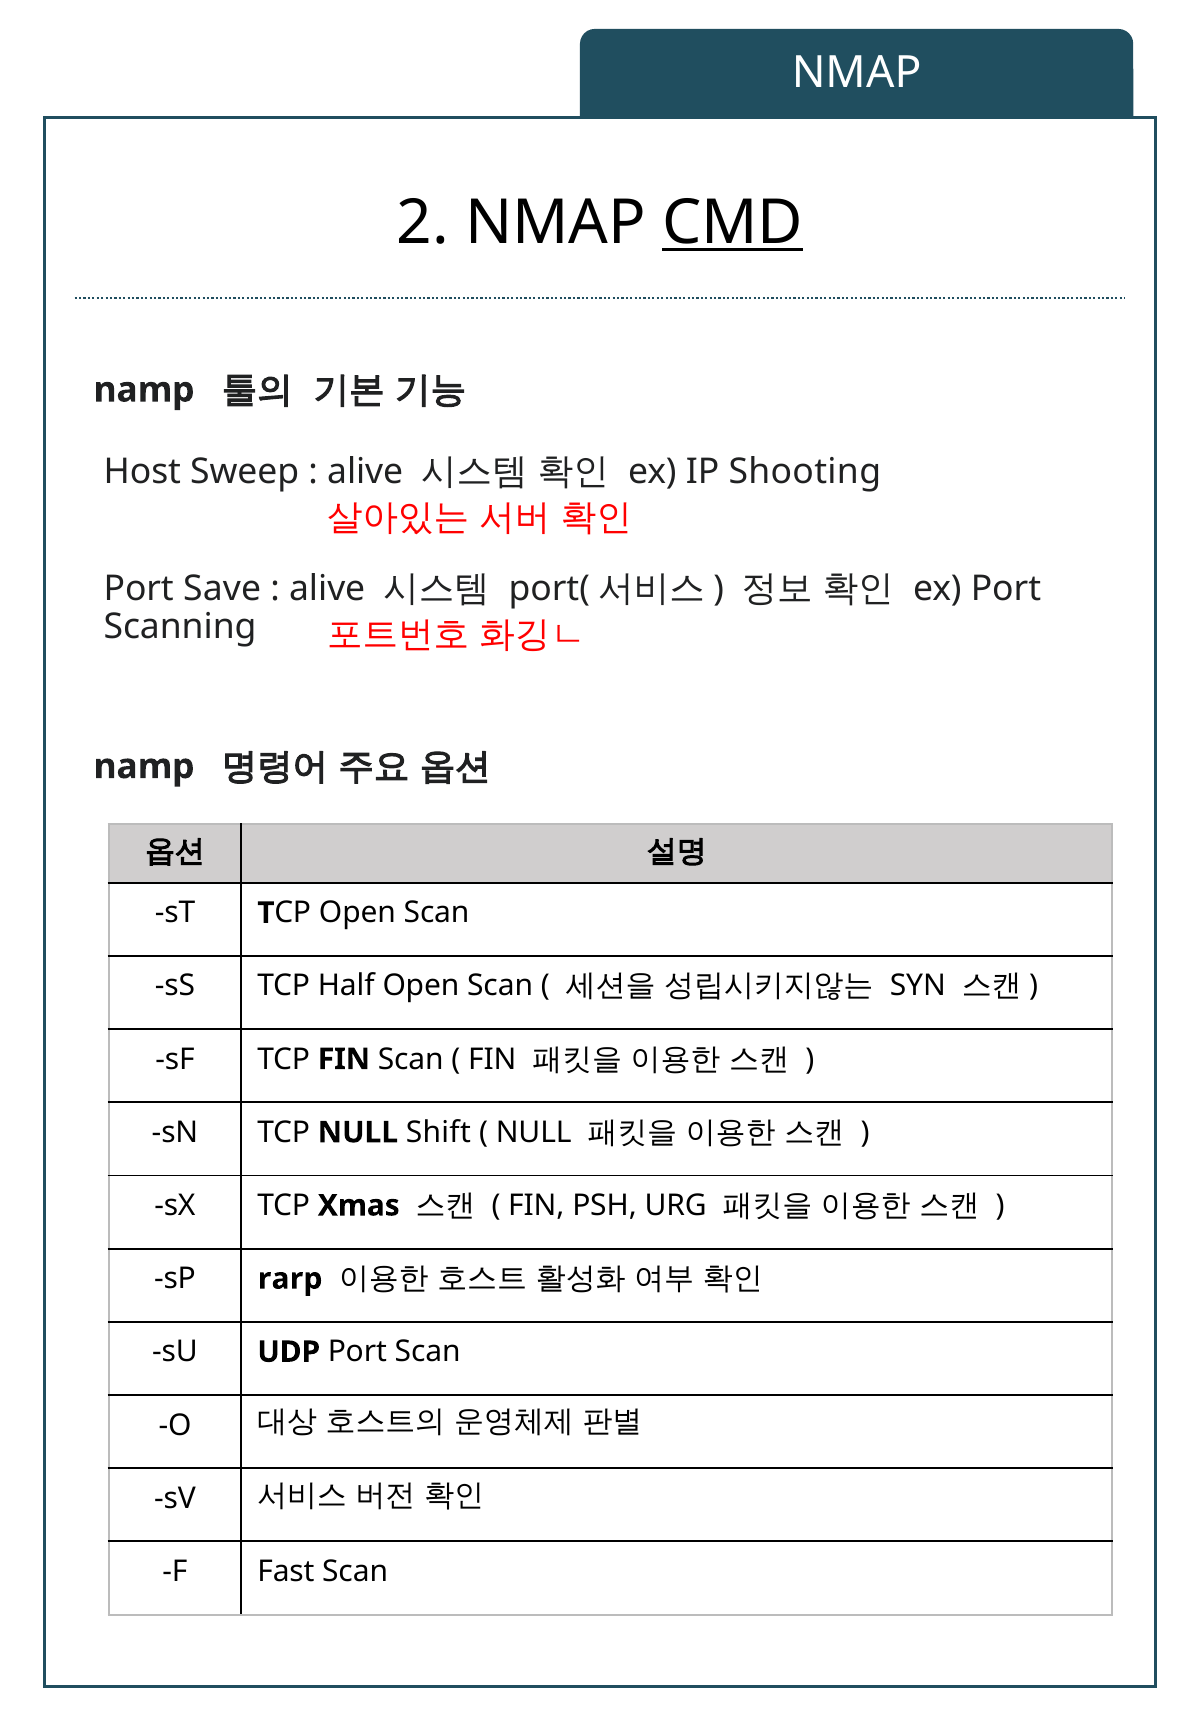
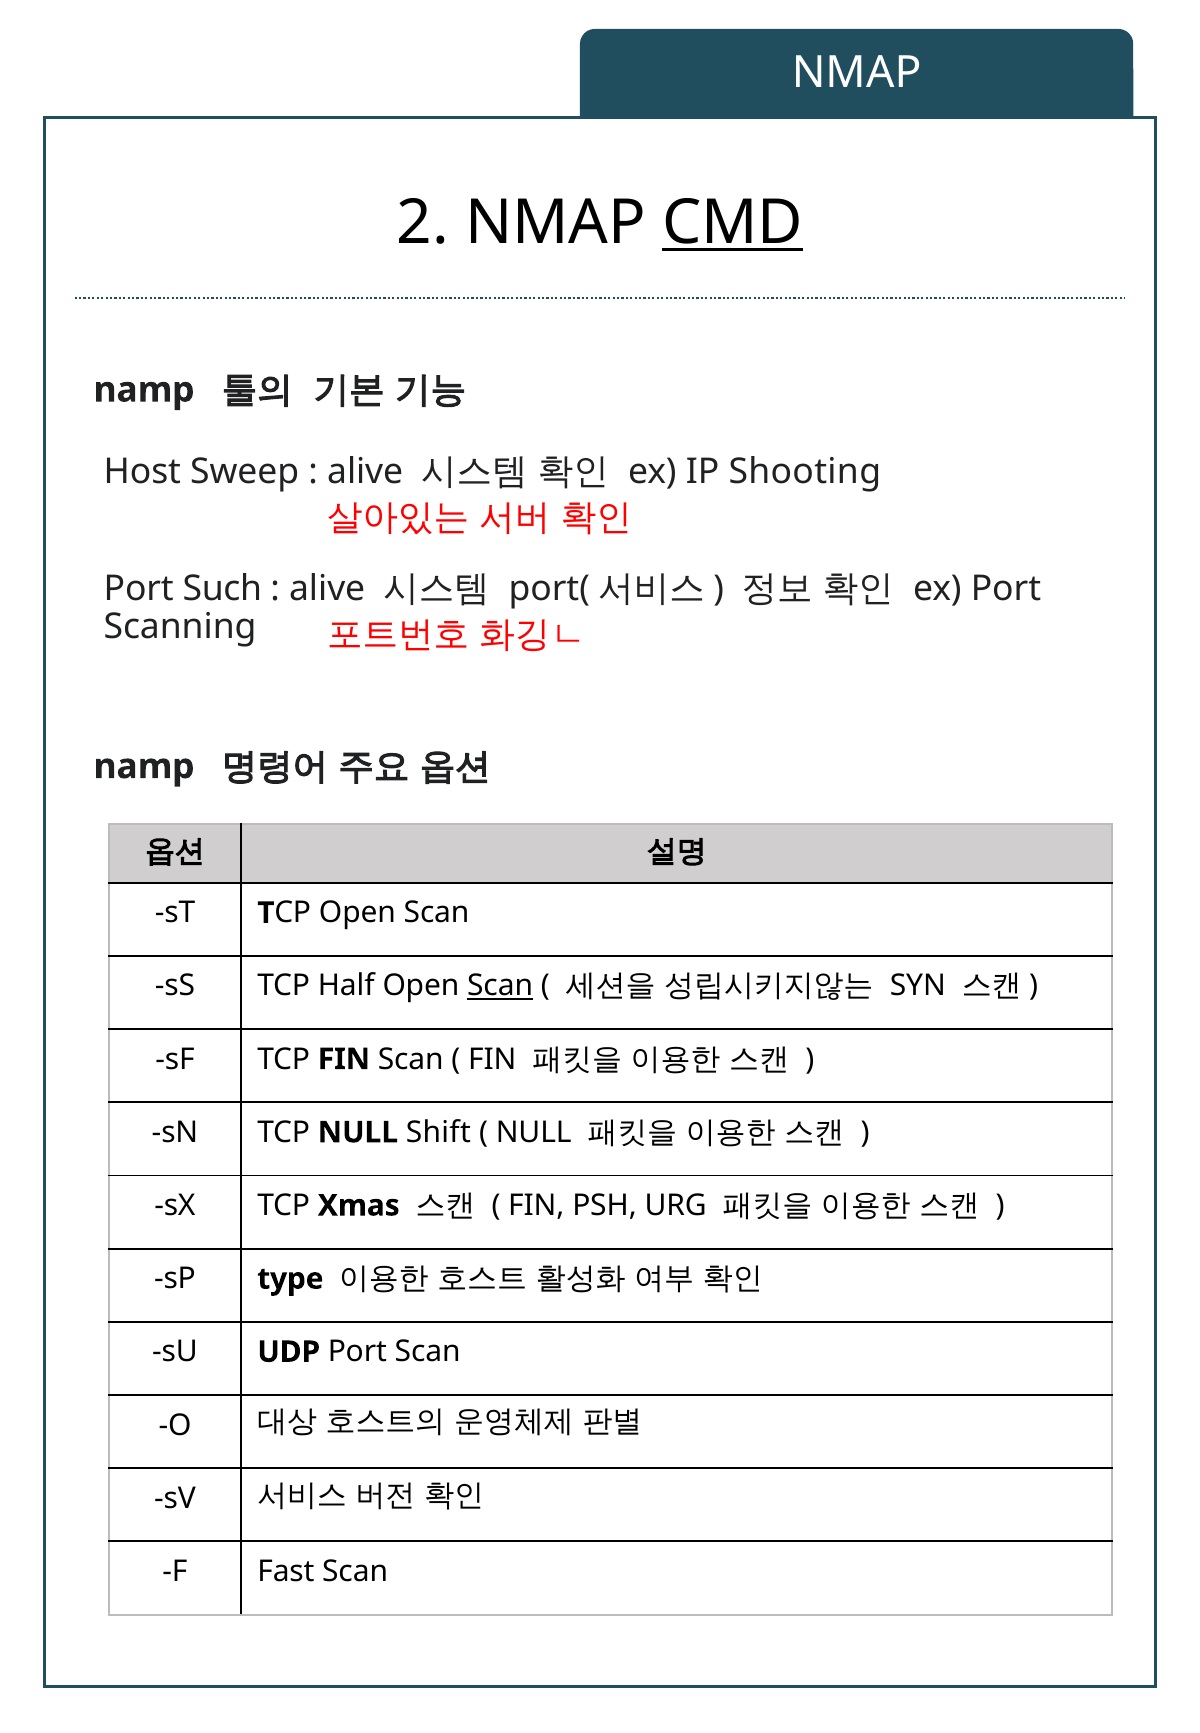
Save: Save -> Such
Scan at (500, 986) underline: none -> present
rarp: rarp -> type
